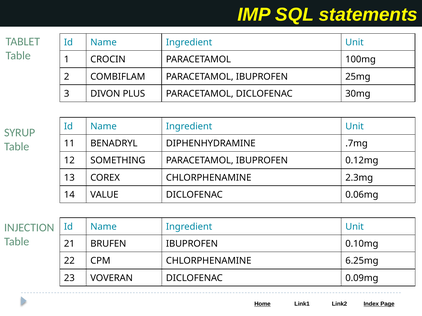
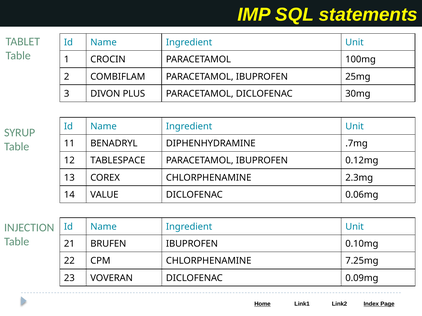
SOMETHING: SOMETHING -> TABLESPACE
6.25mg: 6.25mg -> 7.25mg
